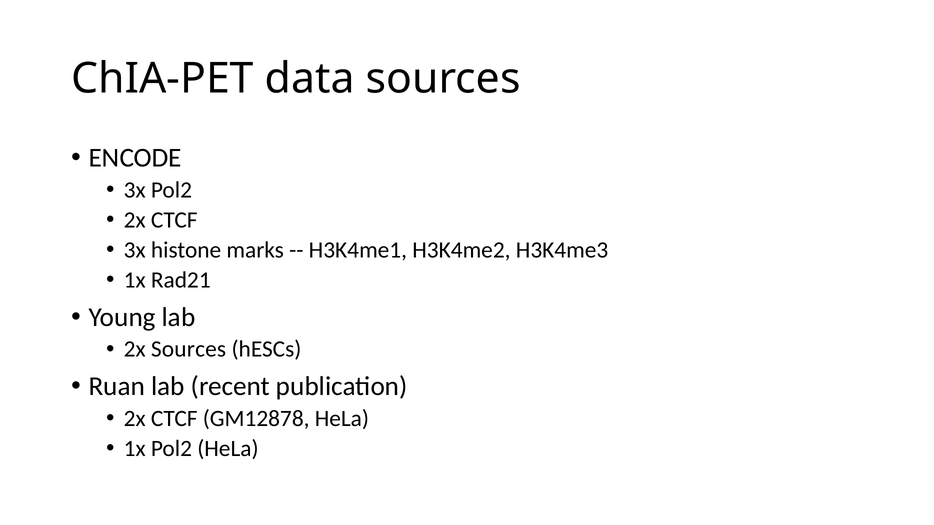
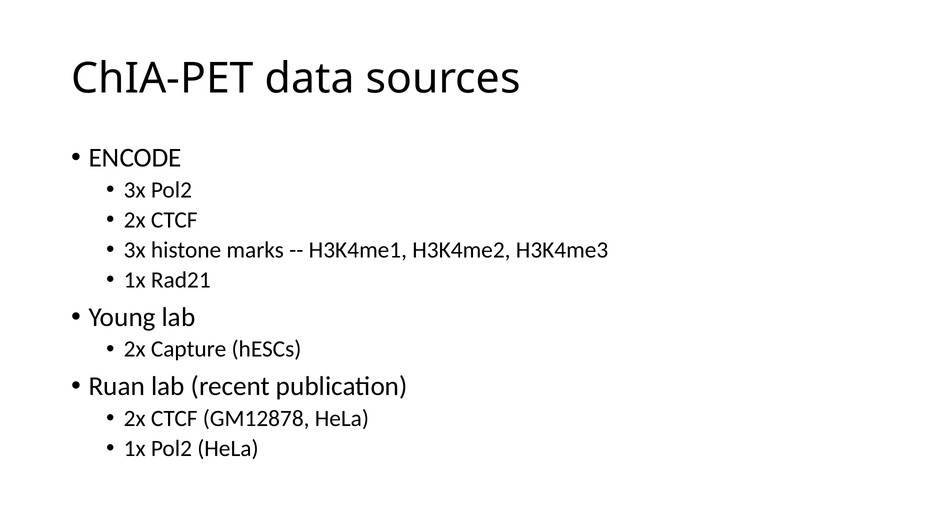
2x Sources: Sources -> Capture
